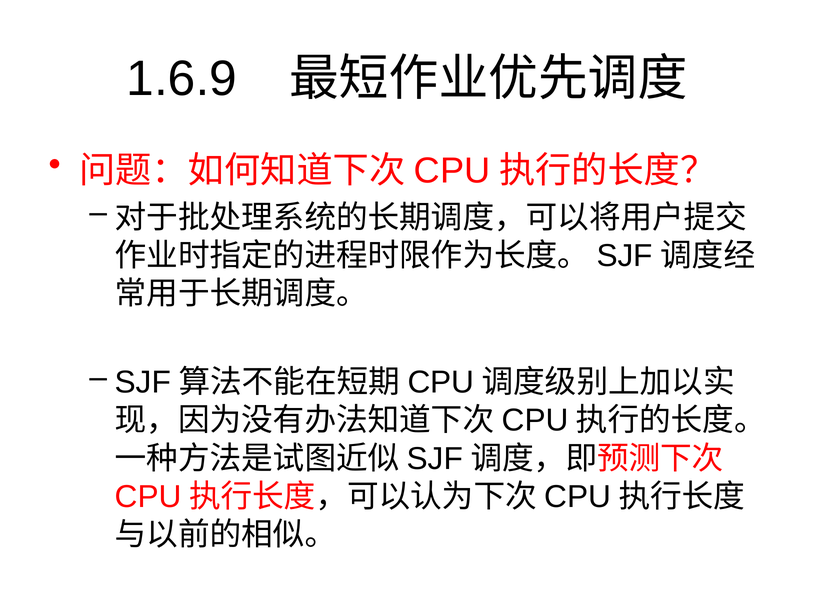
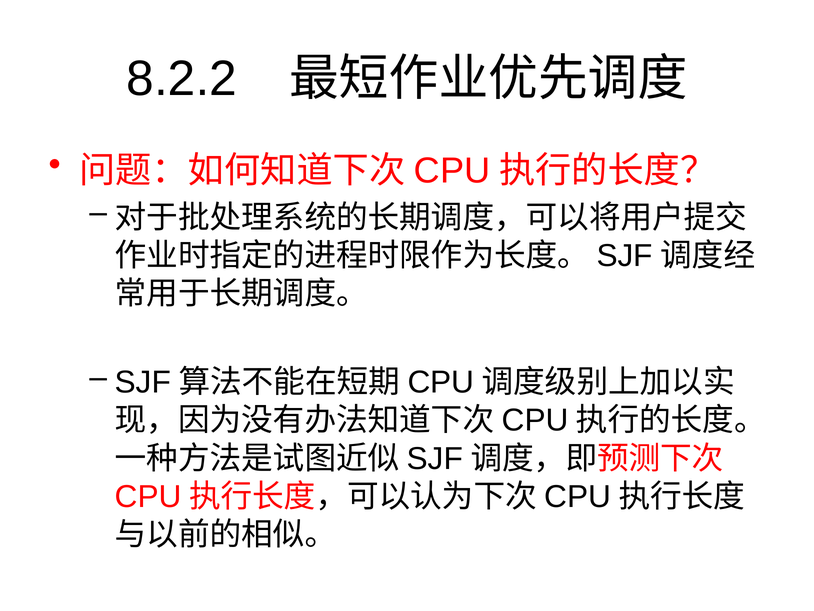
1.6.9: 1.6.9 -> 8.2.2
